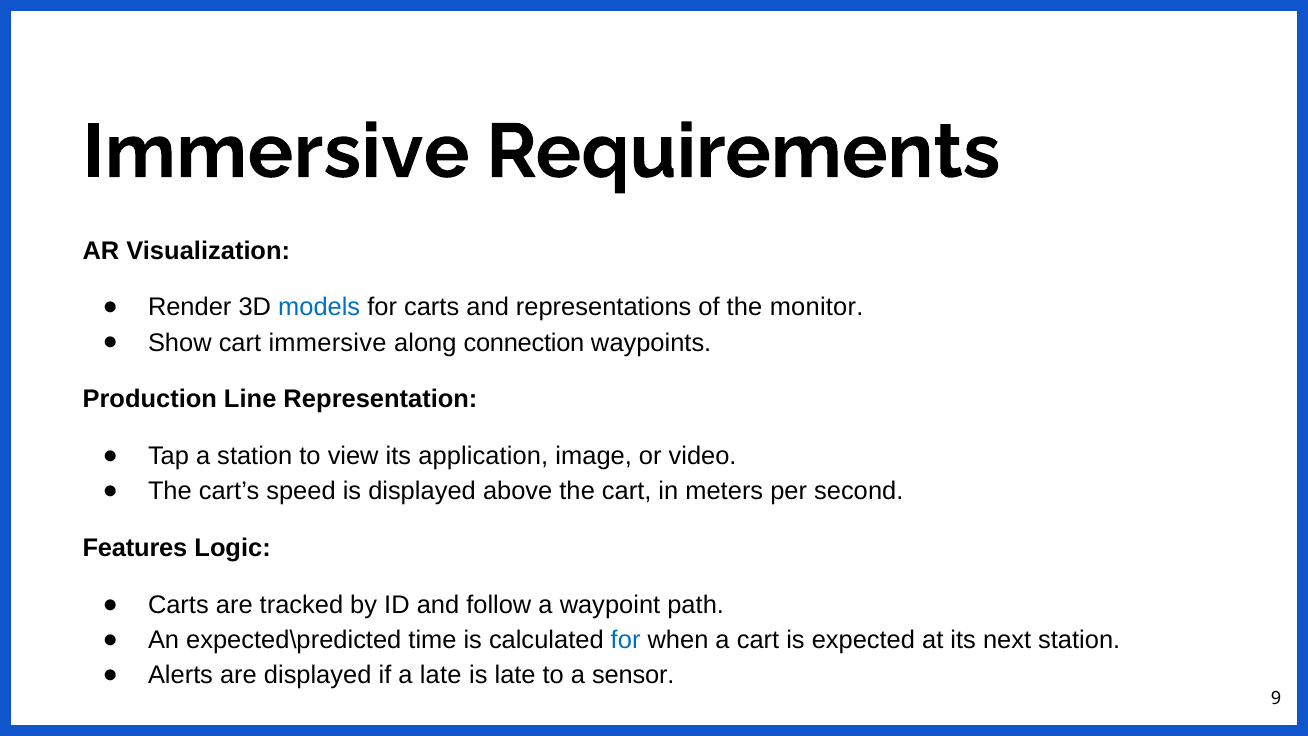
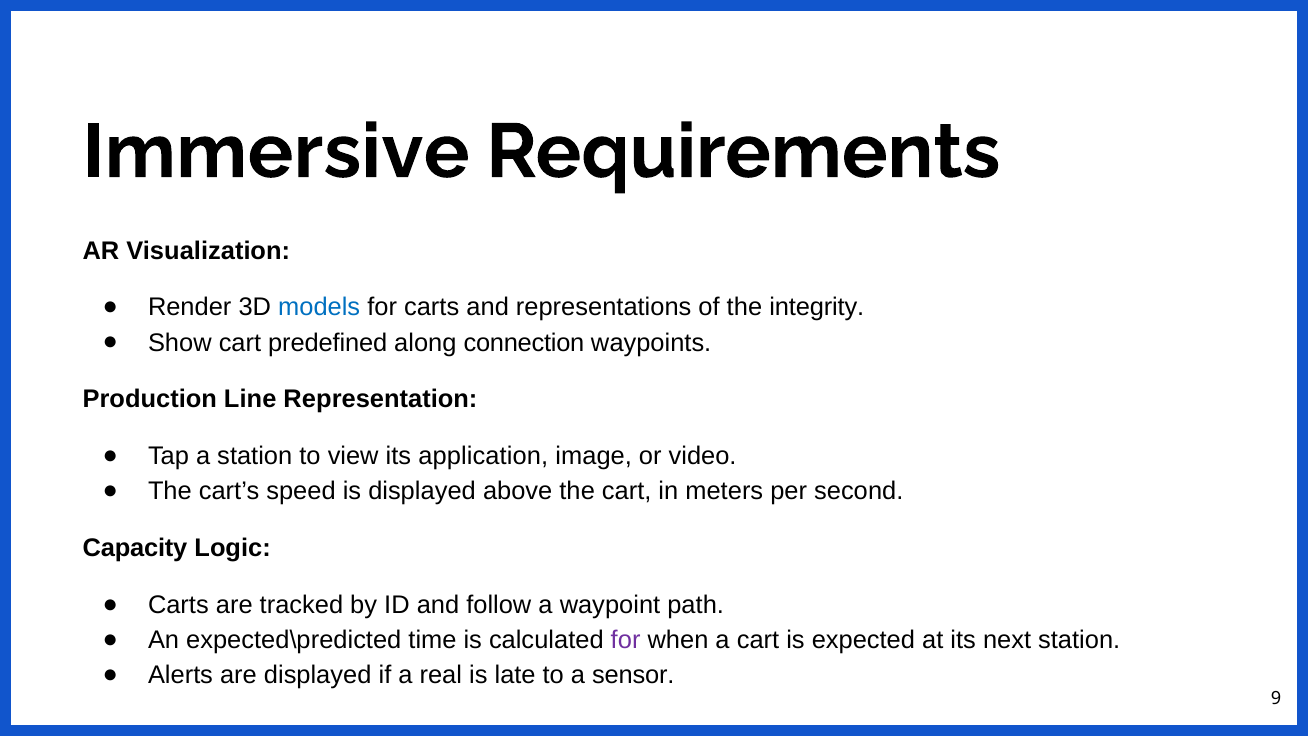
monitor: monitor -> integrity
cart immersive: immersive -> predefined
Features: Features -> Capacity
for at (626, 640) colour: blue -> purple
a late: late -> real
